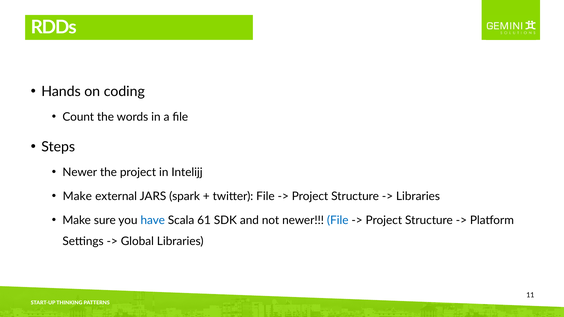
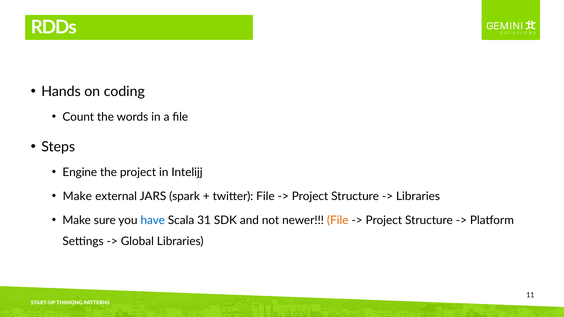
Newer at (80, 172): Newer -> Engine
61: 61 -> 31
File at (338, 220) colour: blue -> orange
